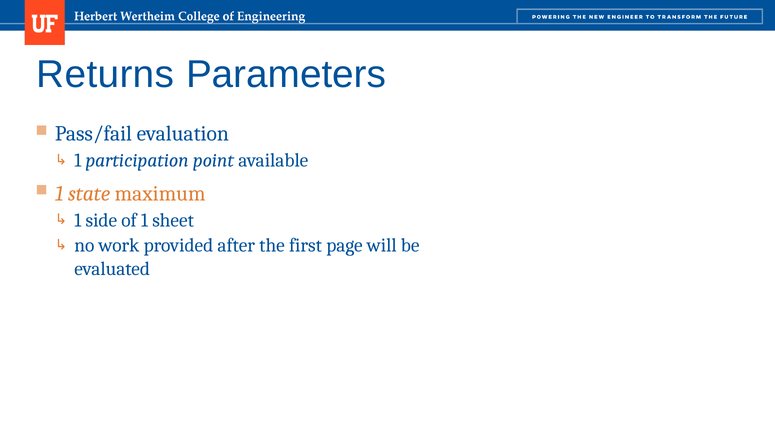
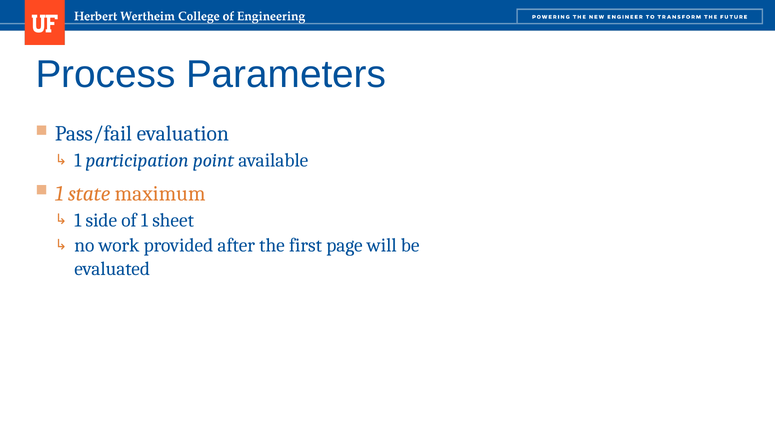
Returns: Returns -> Process
